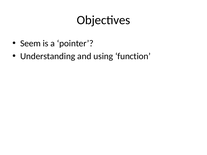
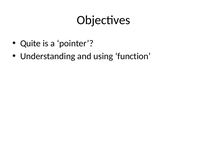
Seem: Seem -> Quite
